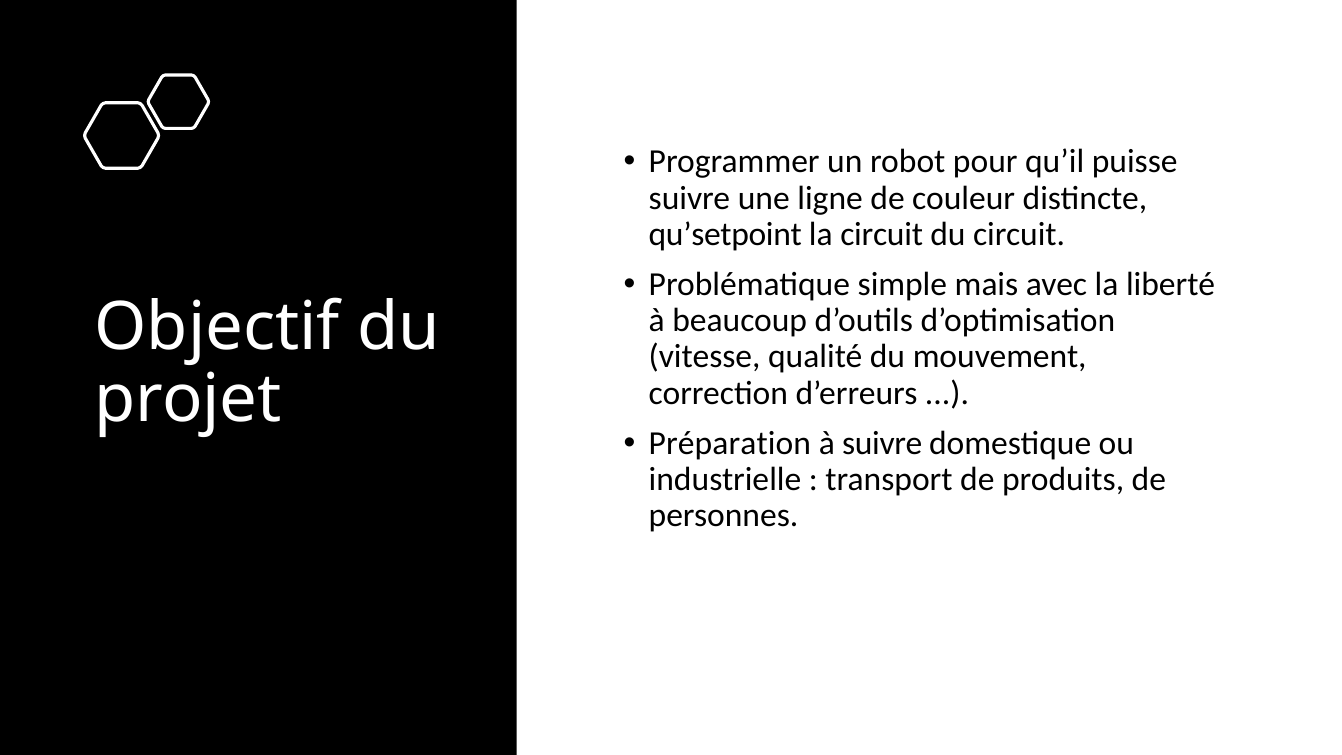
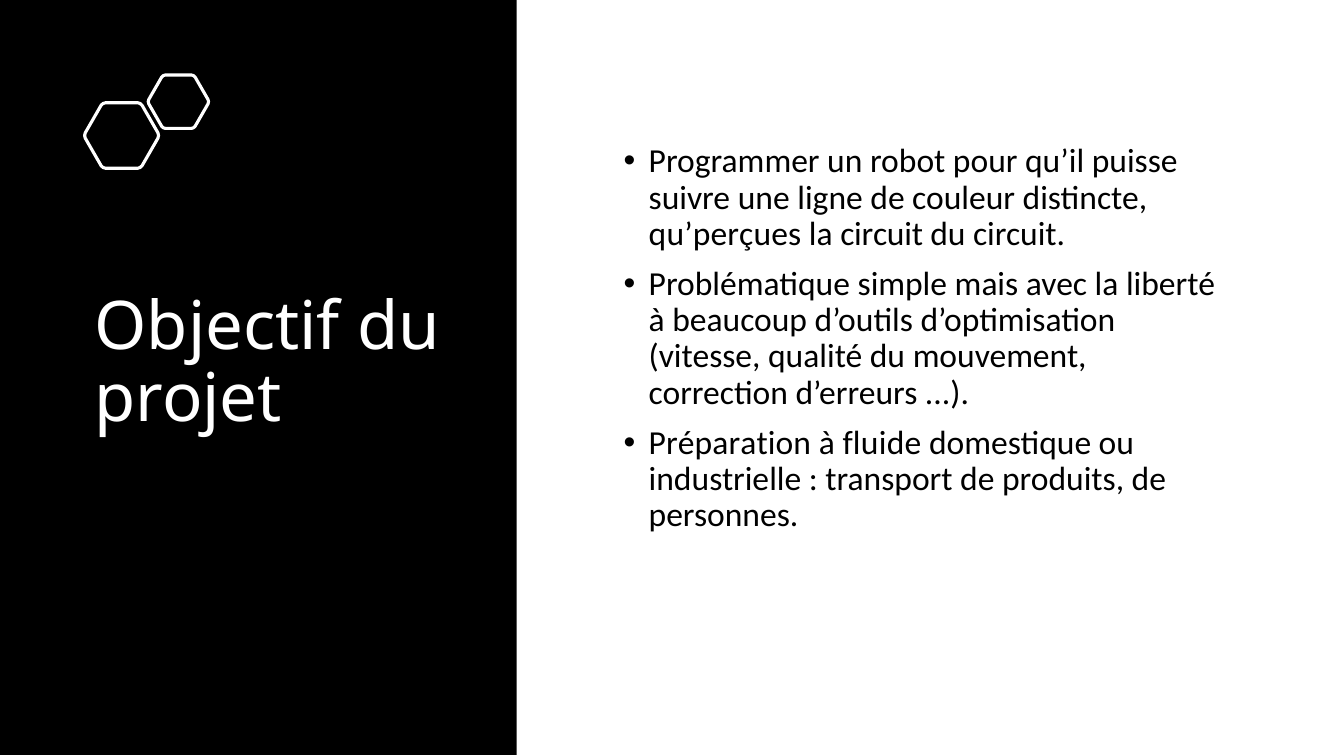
qu’setpoint: qu’setpoint -> qu’perçues
à suivre: suivre -> fluide
